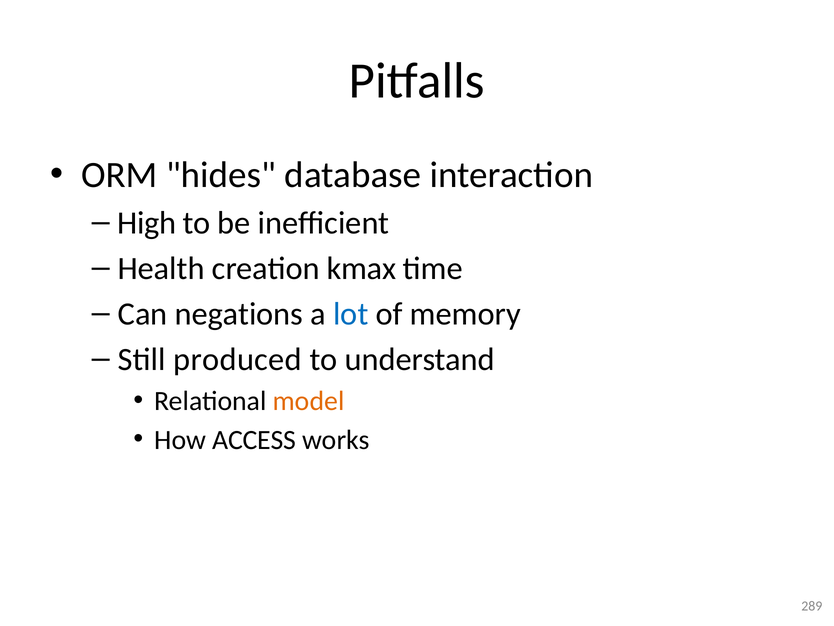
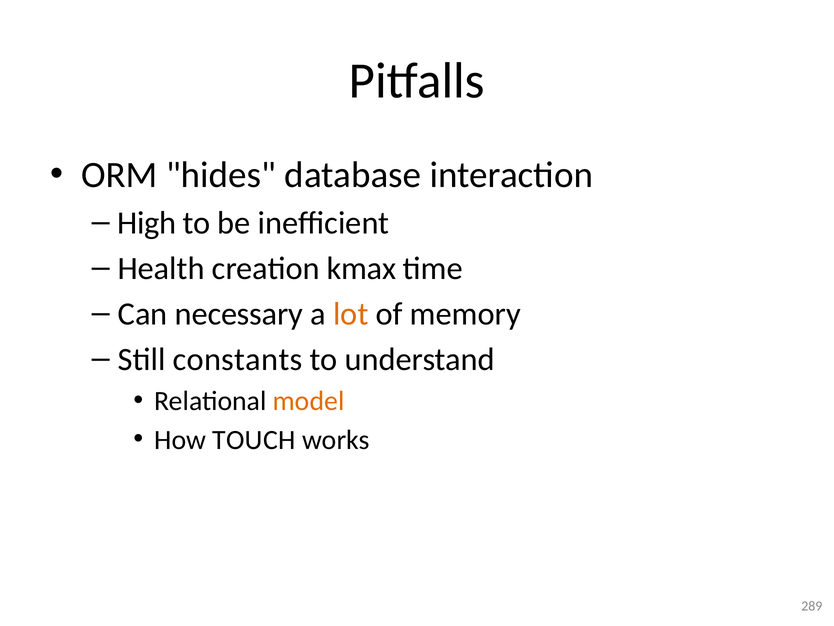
negations: negations -> necessary
lot colour: blue -> orange
produced: produced -> constants
ACCESS: ACCESS -> TOUCH
